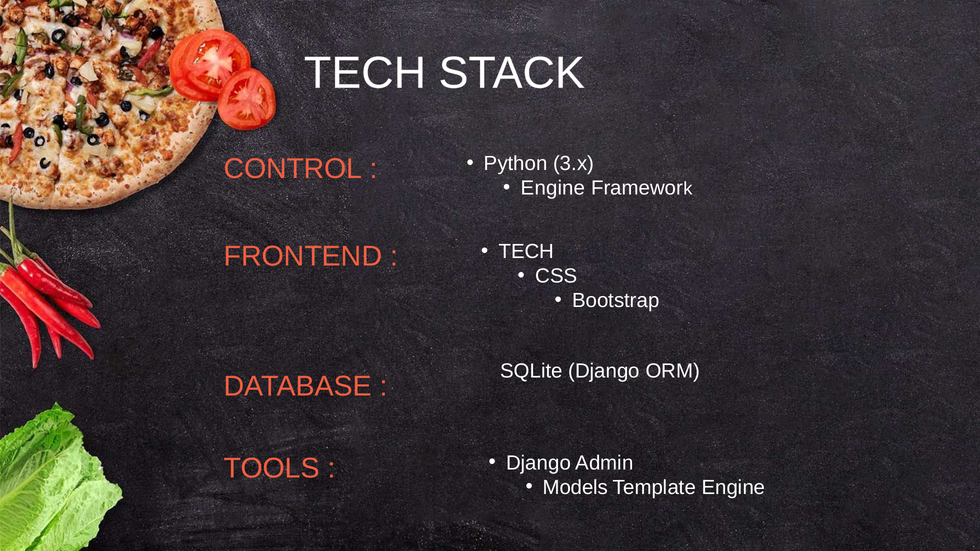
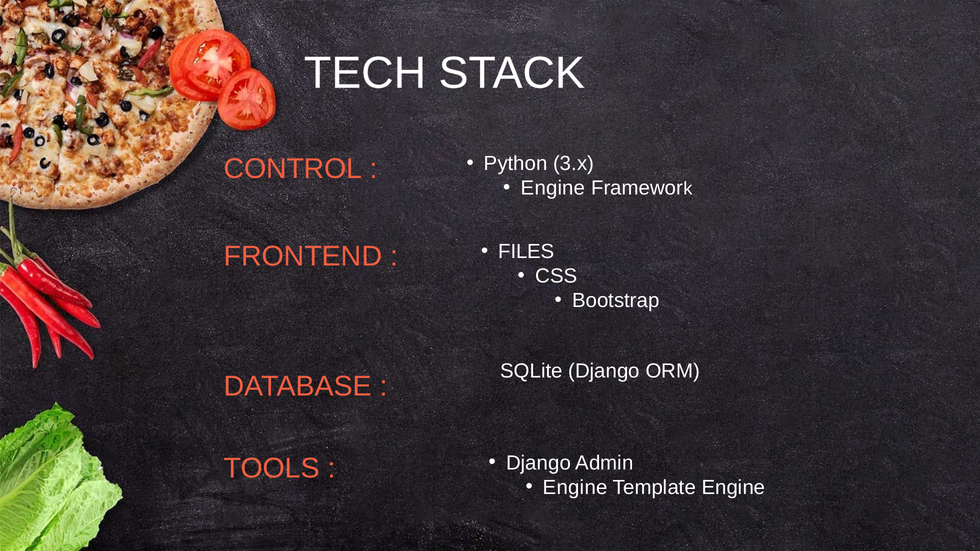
TECH at (526, 252): TECH -> FILES
Models at (575, 488): Models -> Engine
